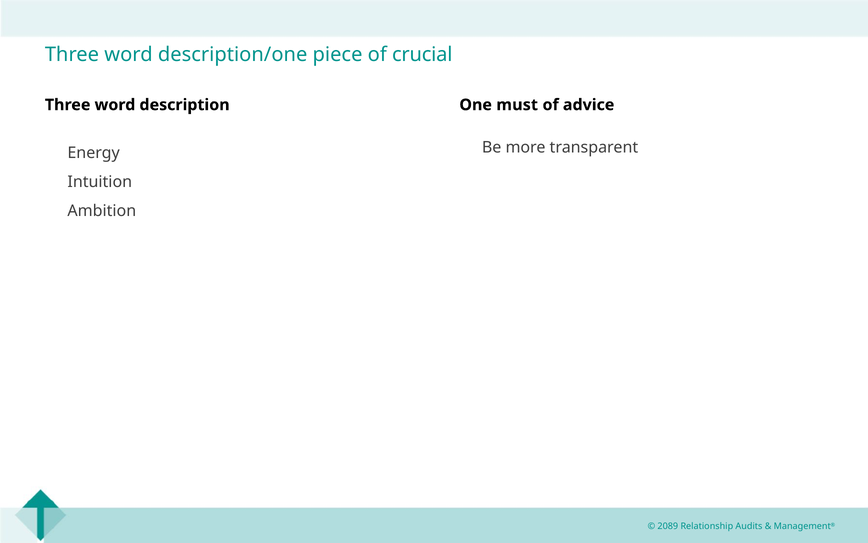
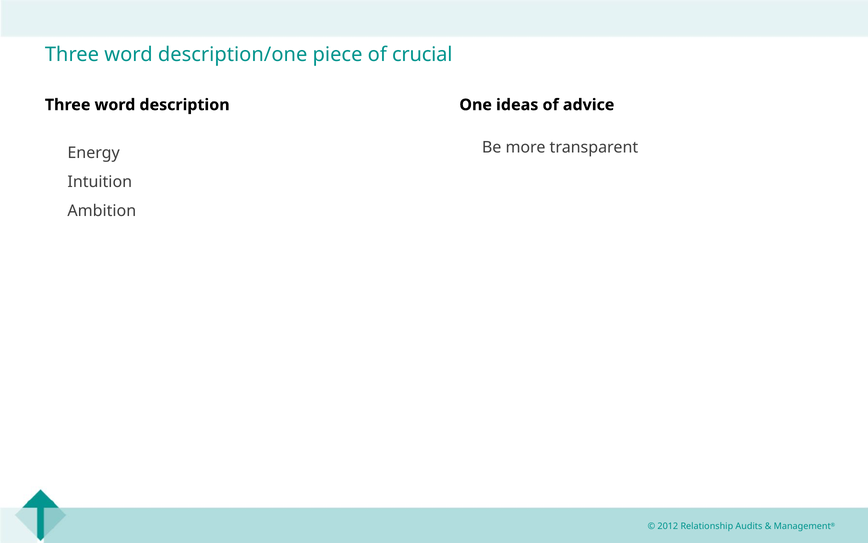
must: must -> ideas
2089: 2089 -> 2012
